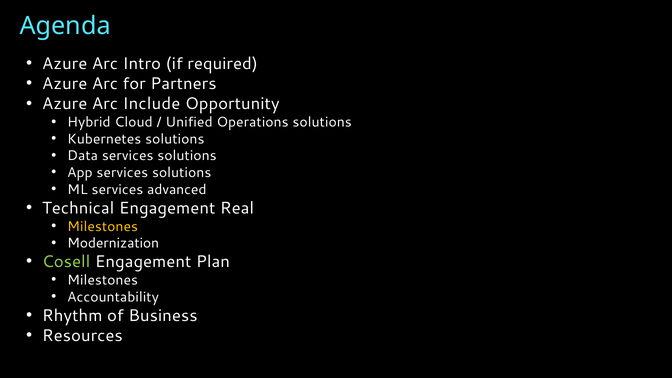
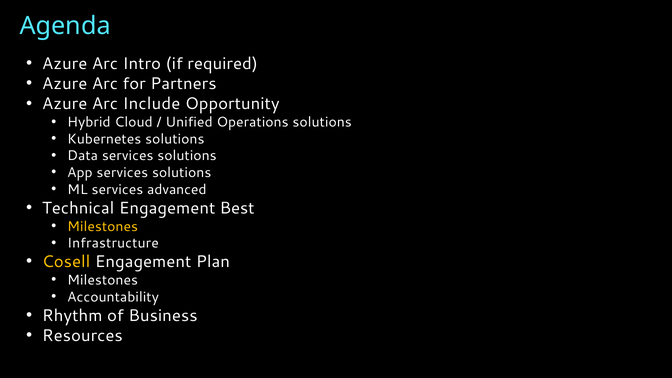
Real: Real -> Best
Modernization: Modernization -> Infrastructure
Cosell colour: light green -> yellow
